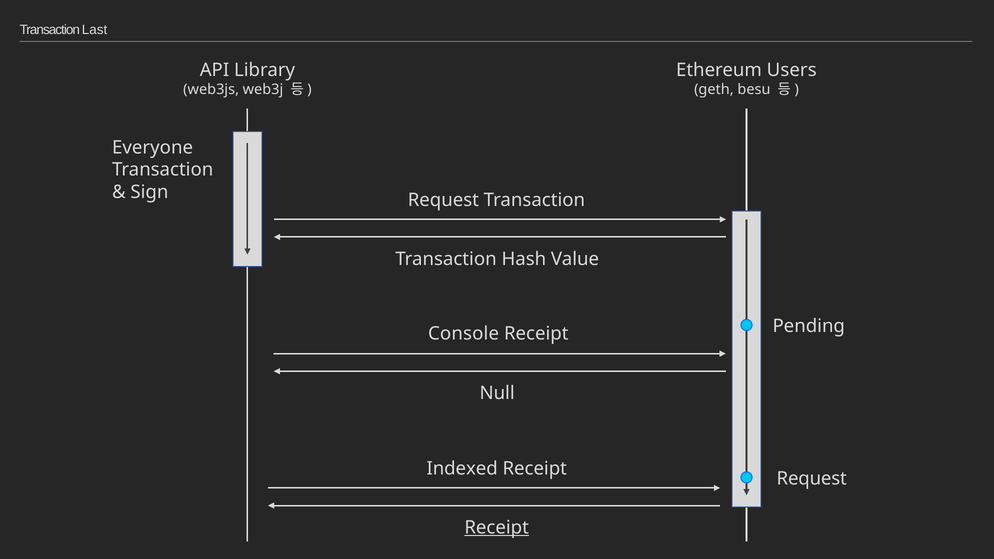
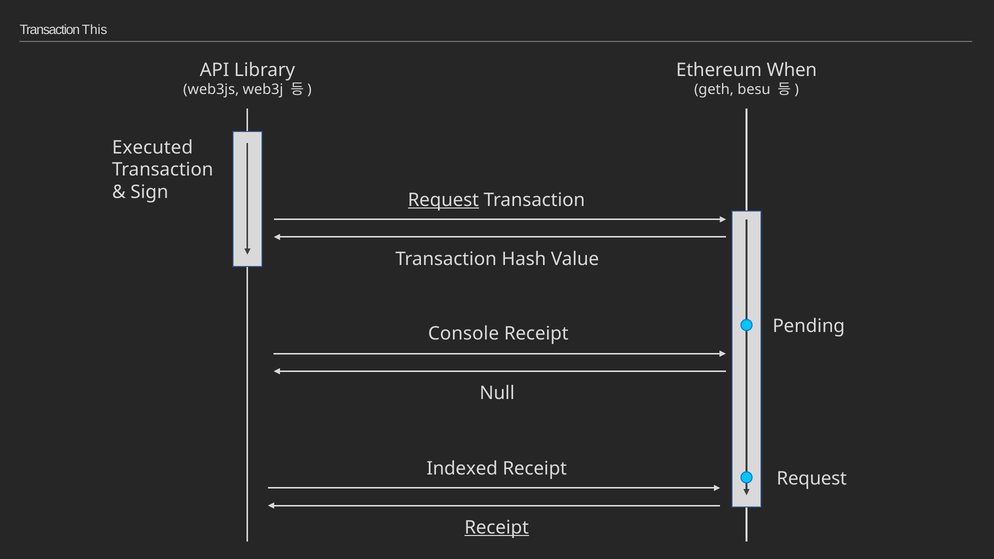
Last: Last -> This
Users: Users -> When
Everyone: Everyone -> Executed
Request at (443, 200) underline: none -> present
